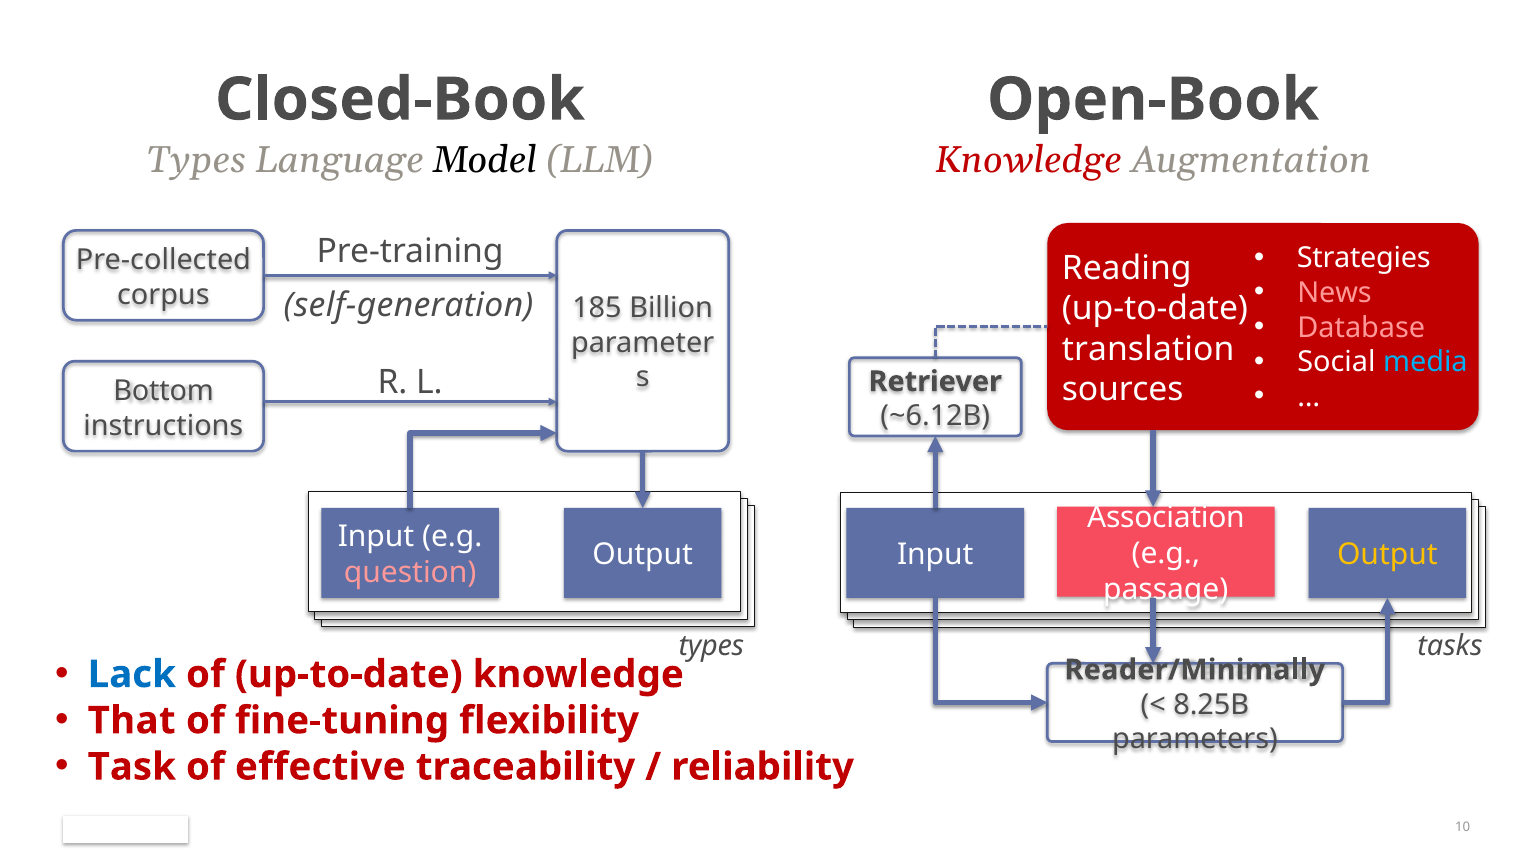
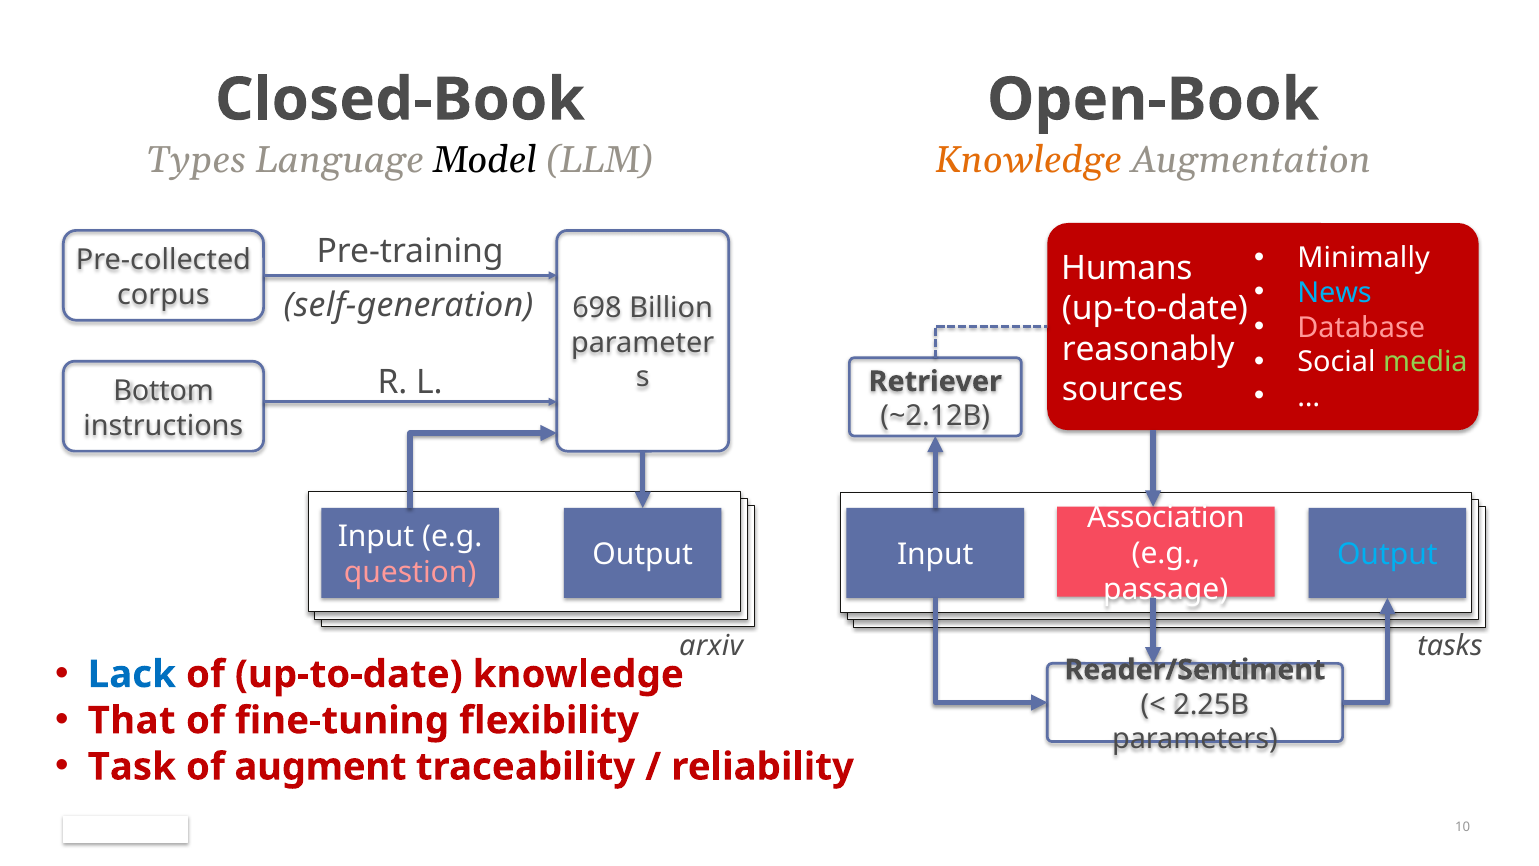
Knowledge at (1029, 160) colour: red -> orange
Strategies: Strategies -> Minimally
Reading: Reading -> Humans
News colour: pink -> light blue
185: 185 -> 698
translation: translation -> reasonably
media colour: light blue -> light green
~6.12B: ~6.12B -> ~2.12B
Output at (1387, 555) colour: yellow -> light blue
types at (711, 646): types -> arxiv
Reader/Minimally: Reader/Minimally -> Reader/Sentiment
8.25B: 8.25B -> 2.25B
effective: effective -> augment
